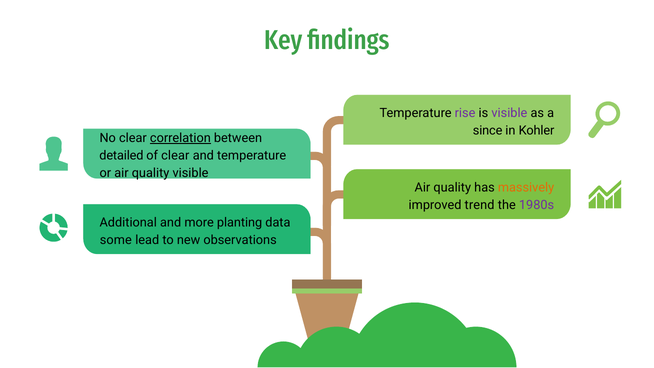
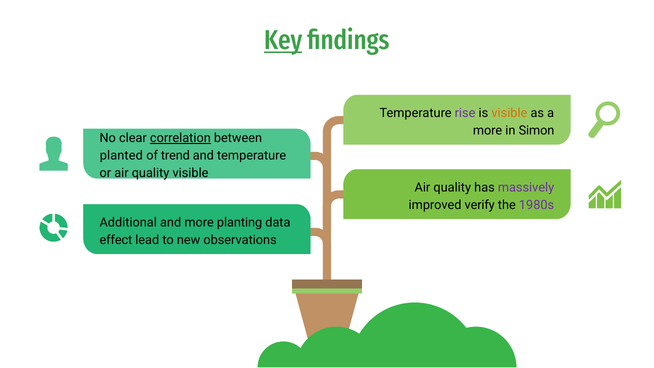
Key underline: none -> present
visible at (509, 113) colour: purple -> orange
since at (488, 131): since -> more
Kohler: Kohler -> Simon
detailed: detailed -> planted
of clear: clear -> trend
massively colour: orange -> purple
trend: trend -> verify
some: some -> effect
